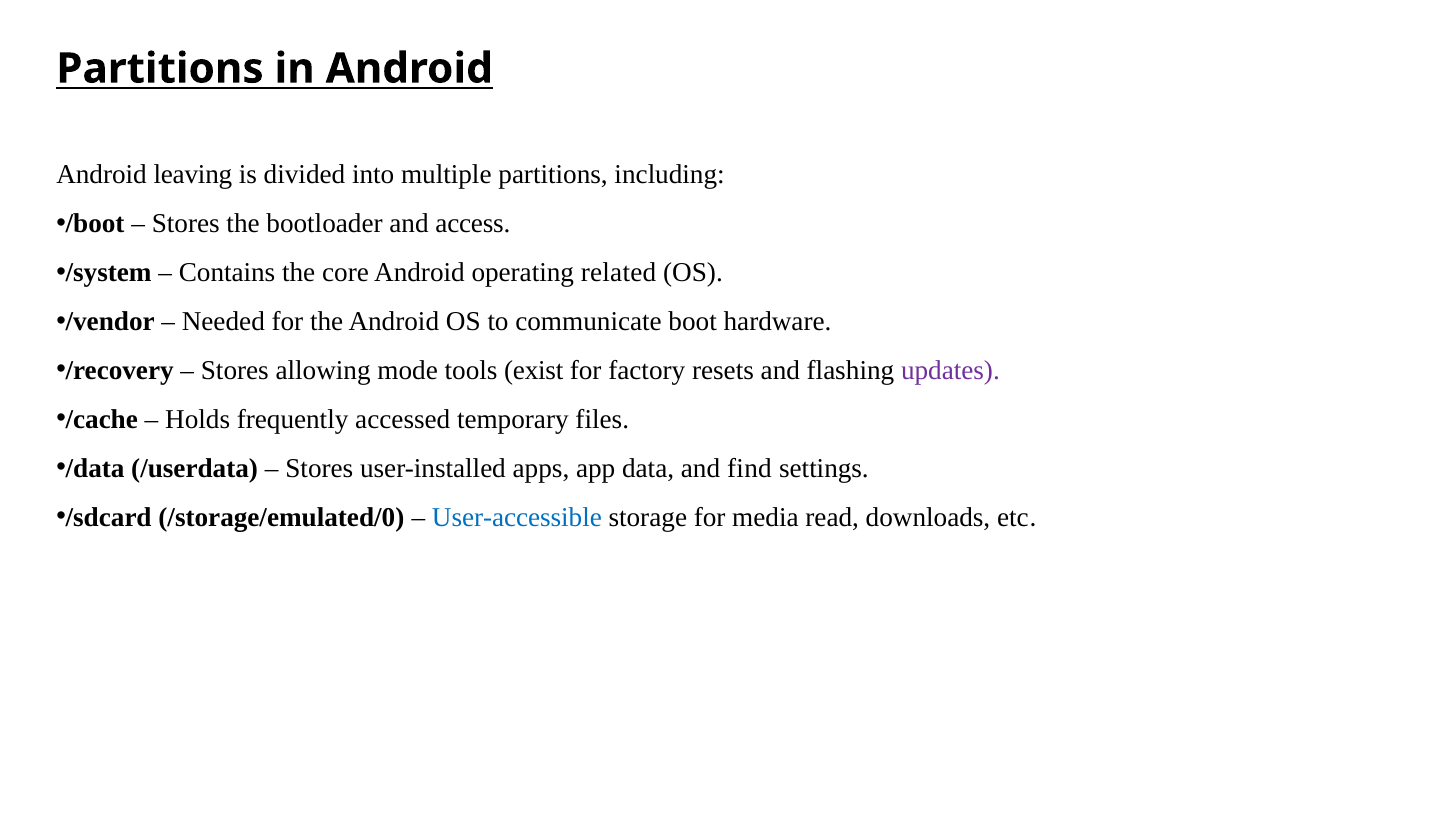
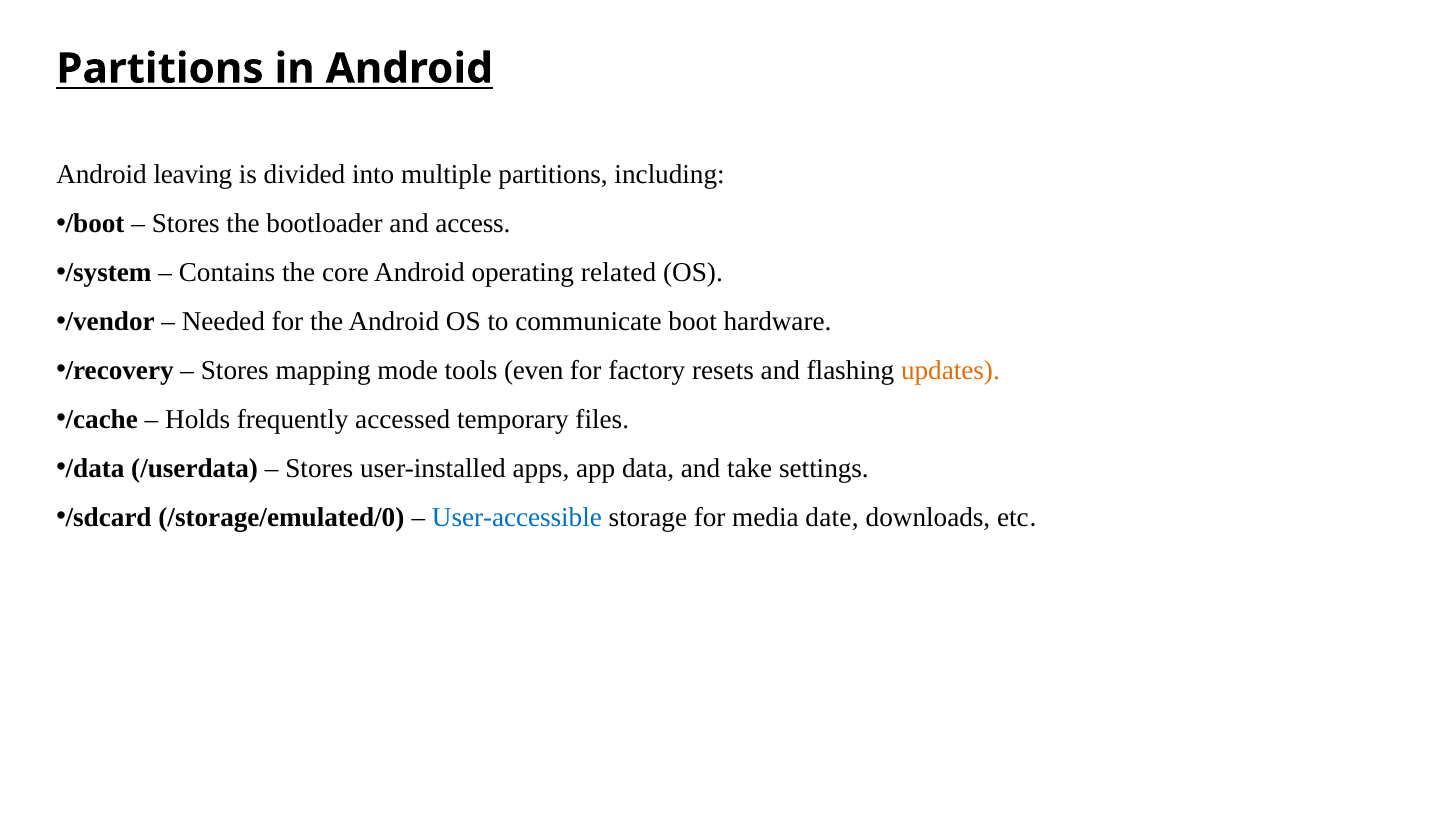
allowing: allowing -> mapping
exist: exist -> even
updates colour: purple -> orange
find: find -> take
read: read -> date
